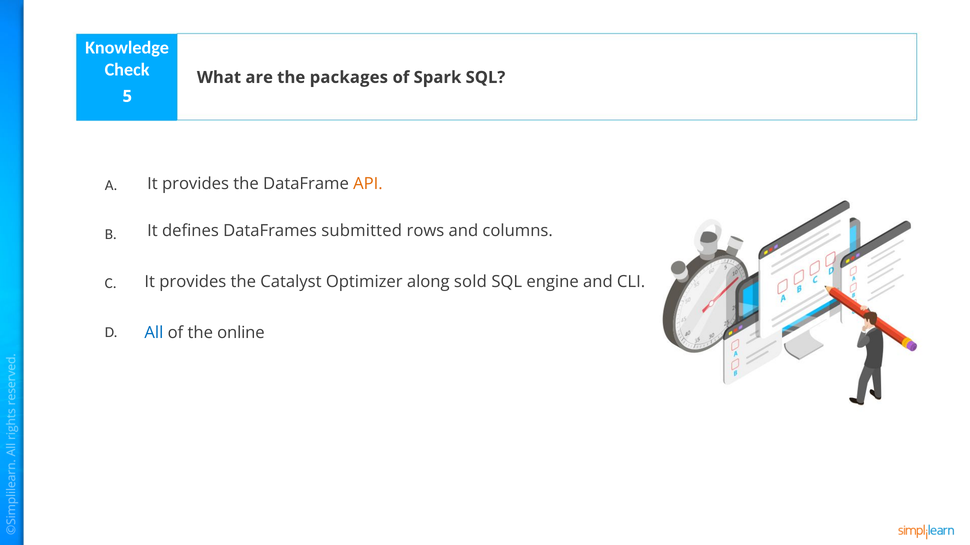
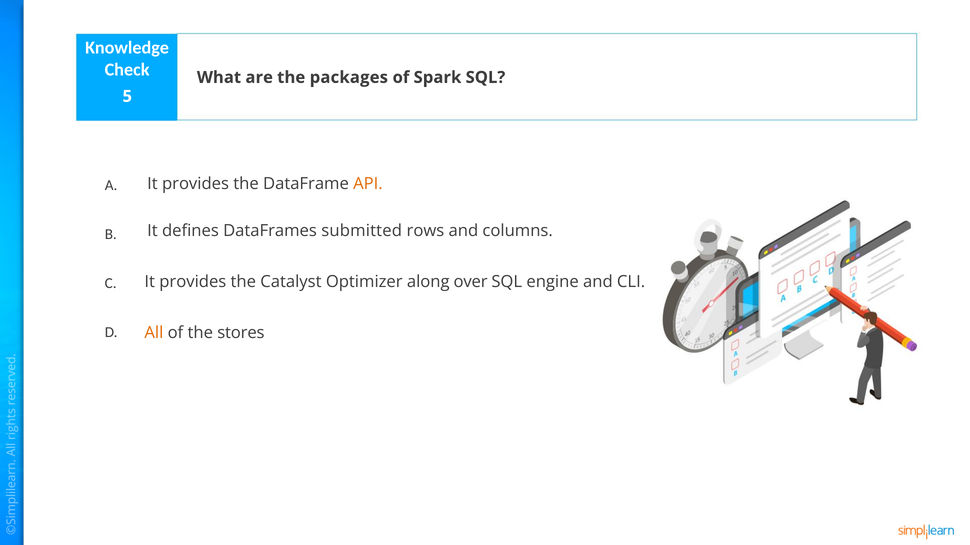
sold: sold -> over
All colour: blue -> orange
online: online -> stores
